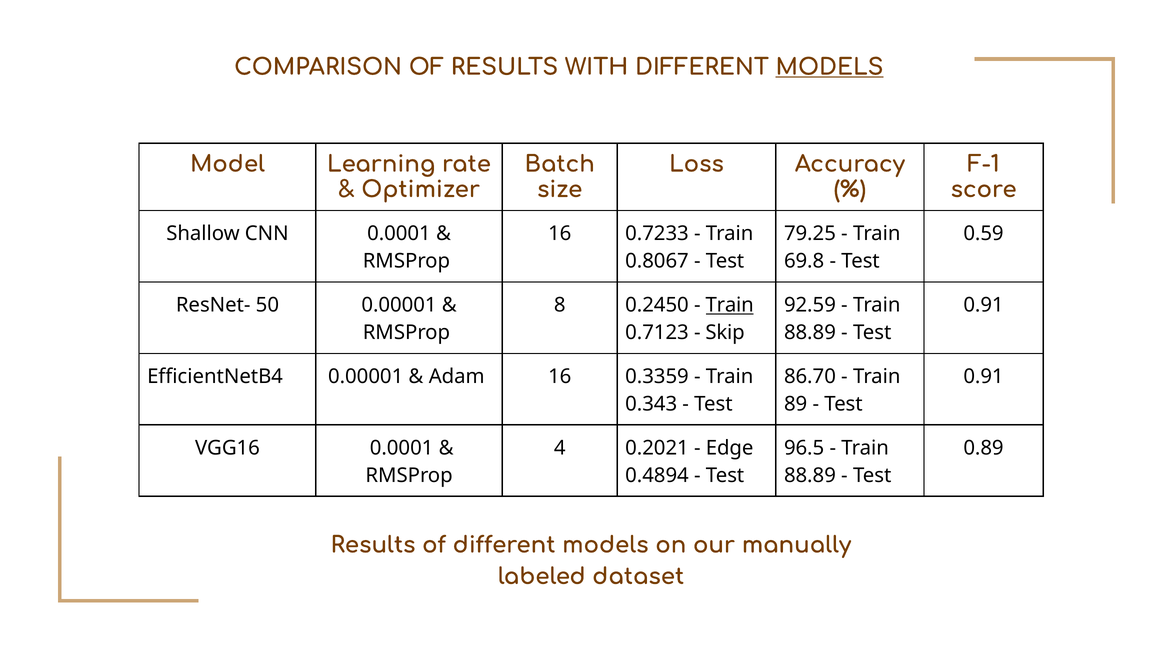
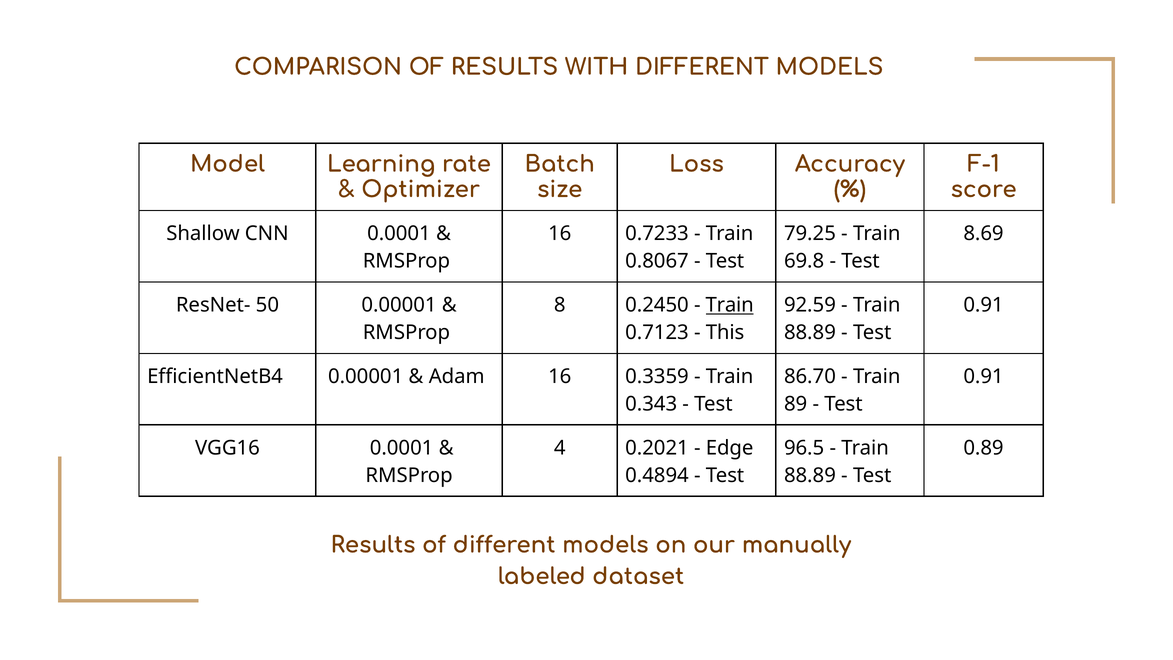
MODELS at (829, 67) underline: present -> none
0.59: 0.59 -> 8.69
Skip: Skip -> This
